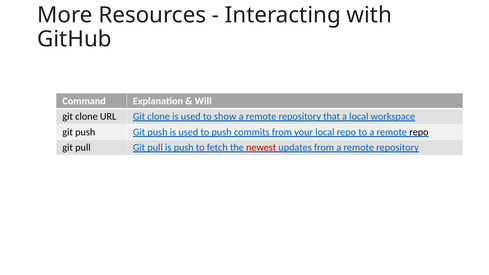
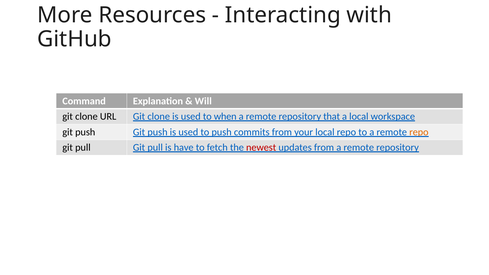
show: show -> when
repo at (419, 132) colour: black -> orange
is push: push -> have
